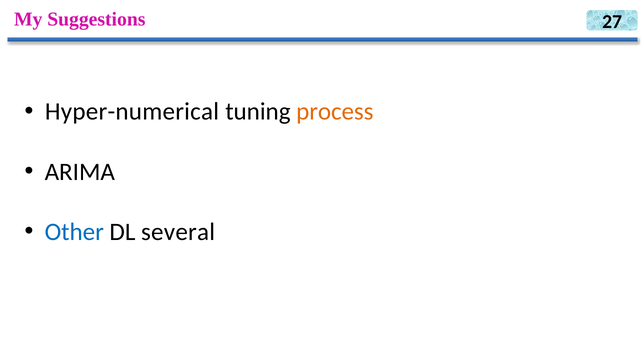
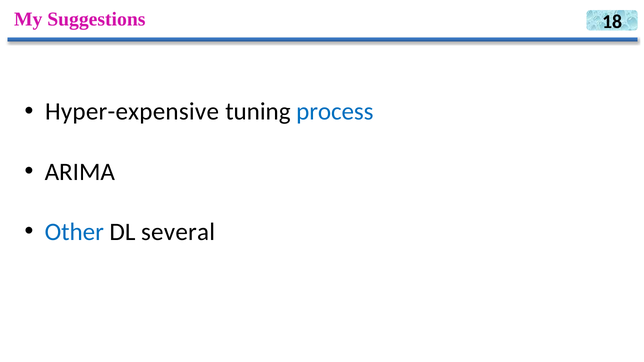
27: 27 -> 18
Hyper-numerical: Hyper-numerical -> Hyper-expensive
process colour: orange -> blue
